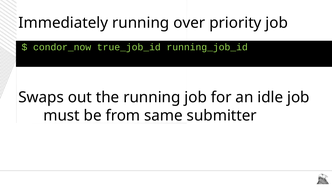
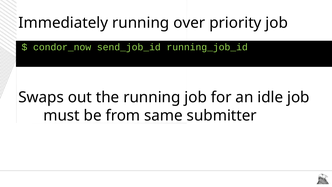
true_job_id: true_job_id -> send_job_id
